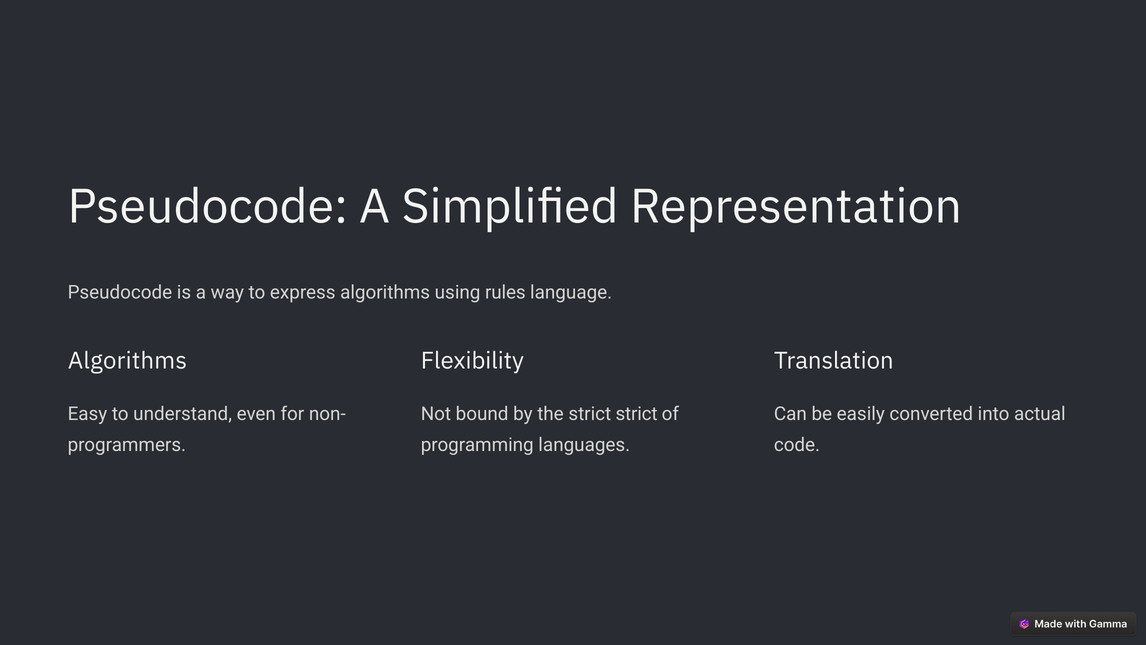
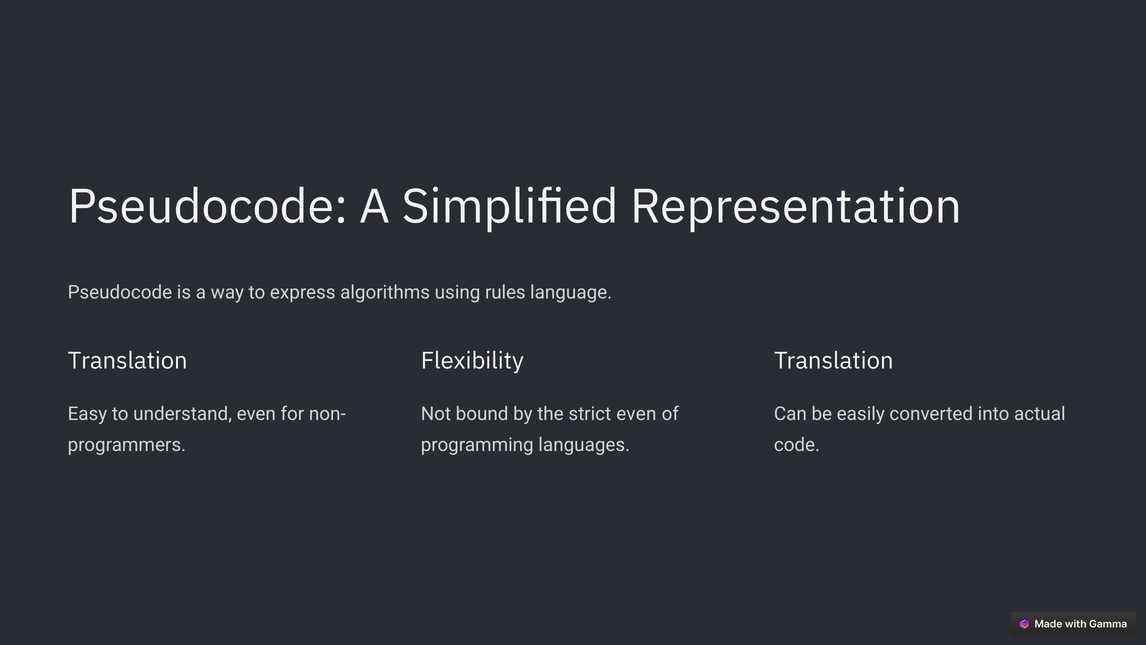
Algorithms at (128, 361): Algorithms -> Translation
strict strict: strict -> even
